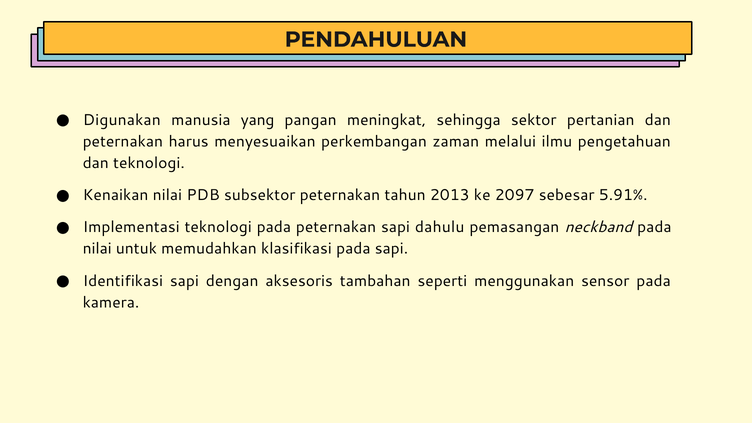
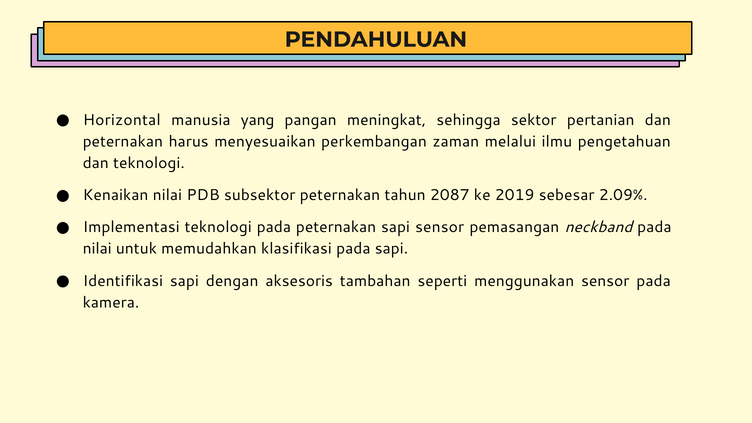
Digunakan: Digunakan -> Horizontal
2013: 2013 -> 2087
2097: 2097 -> 2019
5.91%: 5.91% -> 2.09%
sapi dahulu: dahulu -> sensor
